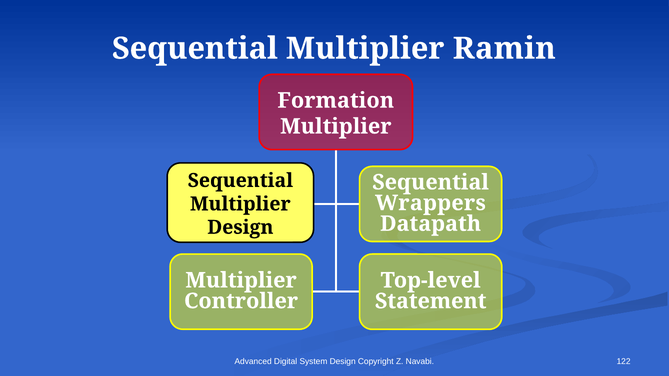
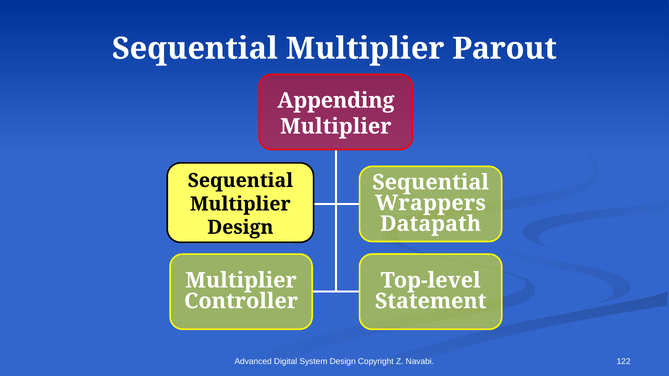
Ramin: Ramin -> Parout
Formation: Formation -> Appending
